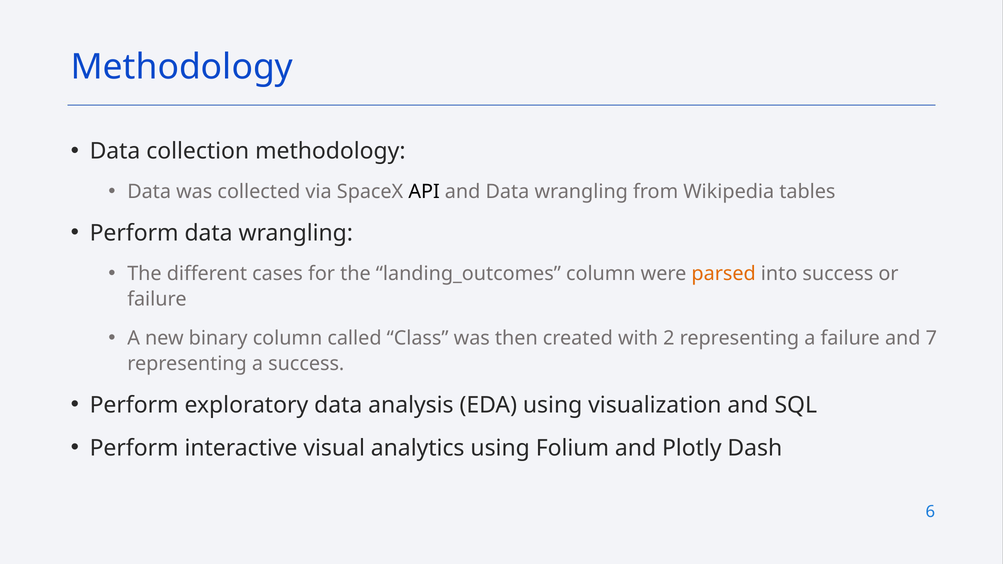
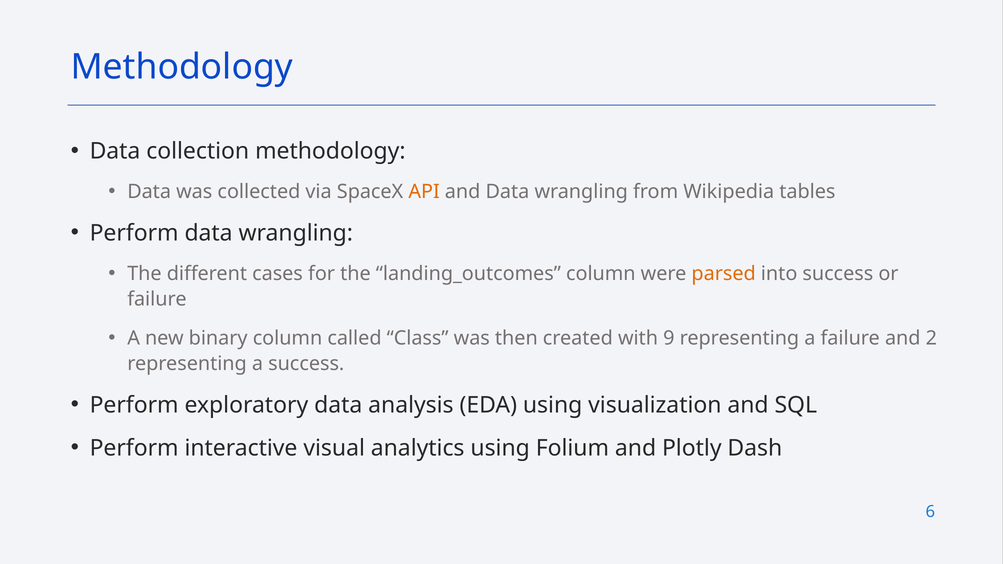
API colour: black -> orange
2: 2 -> 9
7: 7 -> 2
